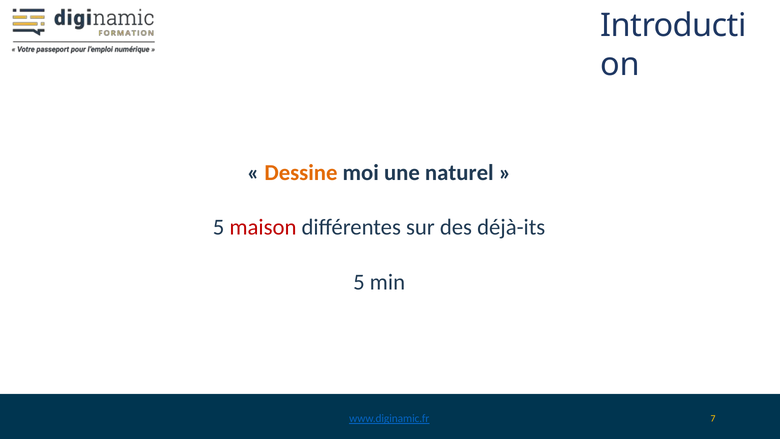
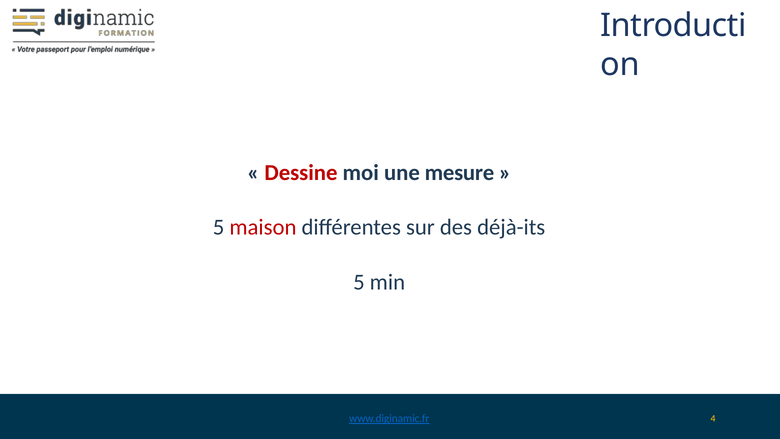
Dessine colour: orange -> red
naturel: naturel -> mesure
7: 7 -> 4
